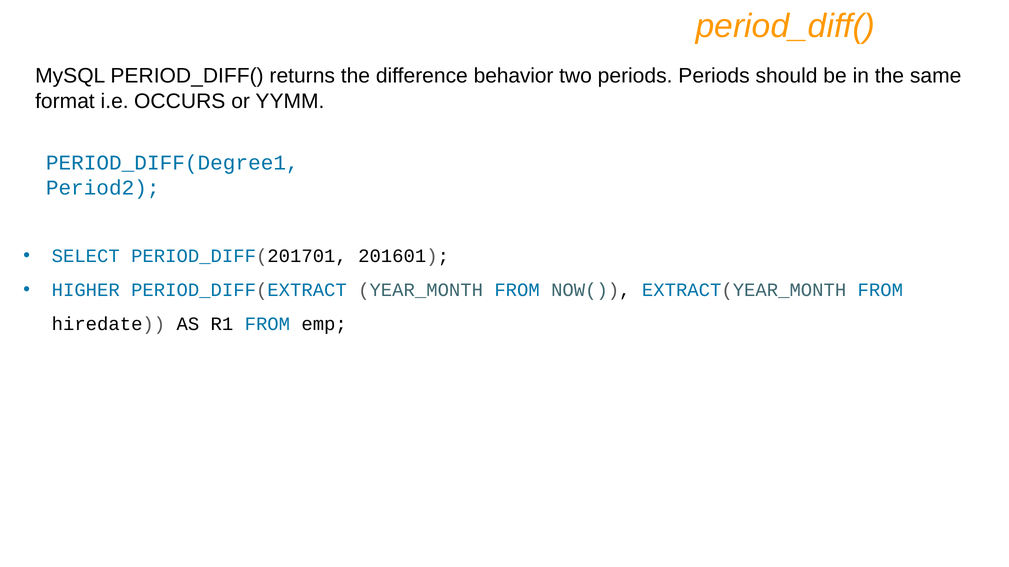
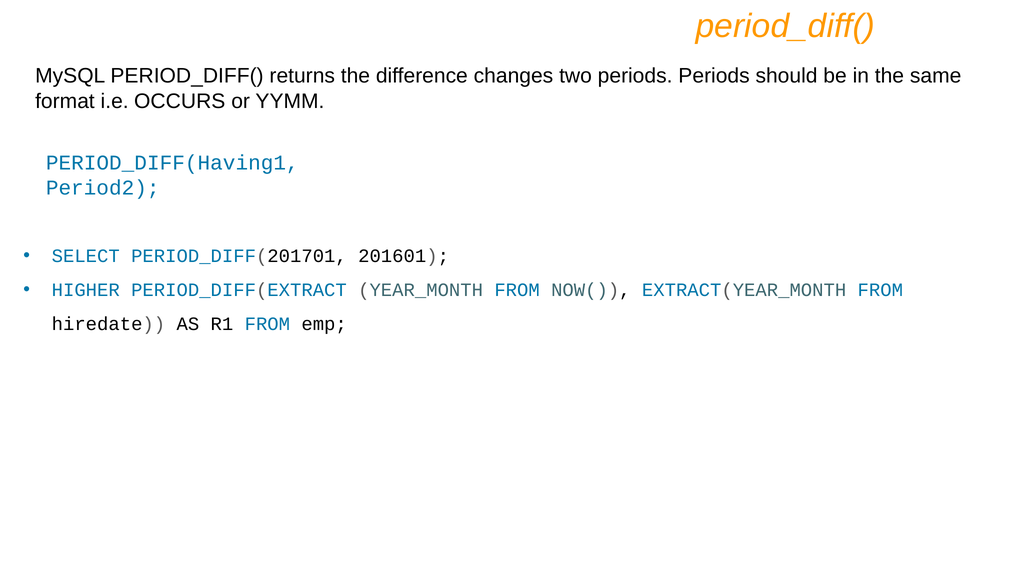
behavior: behavior -> changes
PERIOD_DIFF(Degree1: PERIOD_DIFF(Degree1 -> PERIOD_DIFF(Having1
